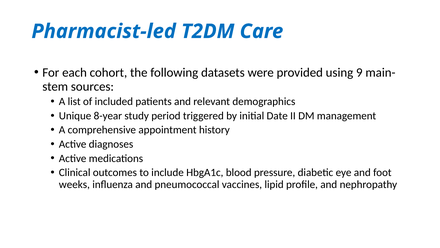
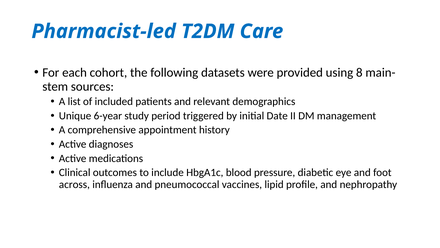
9: 9 -> 8
8-year: 8-year -> 6-year
weeks: weeks -> across
